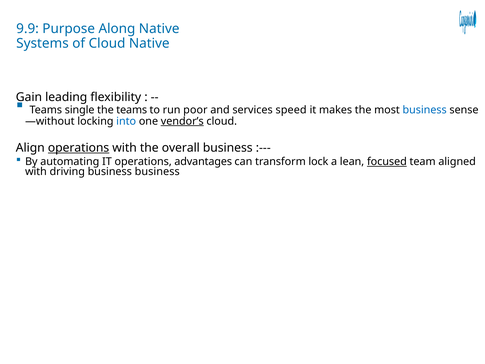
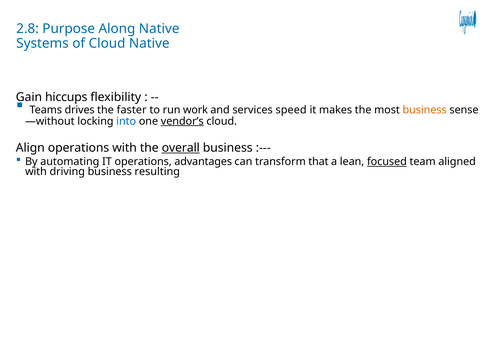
9.9: 9.9 -> 2.8
leading: leading -> hiccups
single: single -> drives
the teams: teams -> faster
poor: poor -> work
business at (425, 110) colour: blue -> orange
operations at (79, 148) underline: present -> none
overall underline: none -> present
lock: lock -> that
business business: business -> resulting
